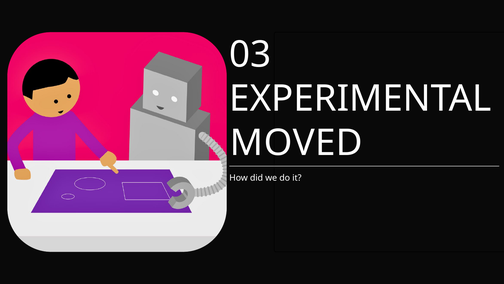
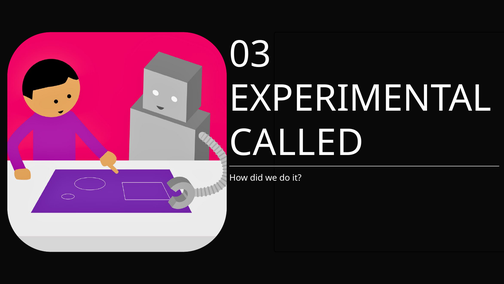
MOVED: MOVED -> CALLED
